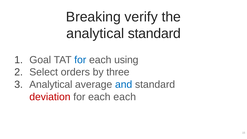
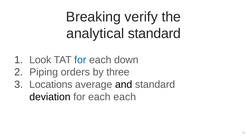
Goal: Goal -> Look
using: using -> down
Select: Select -> Piping
Analytical at (51, 84): Analytical -> Locations
and colour: blue -> black
deviation colour: red -> black
